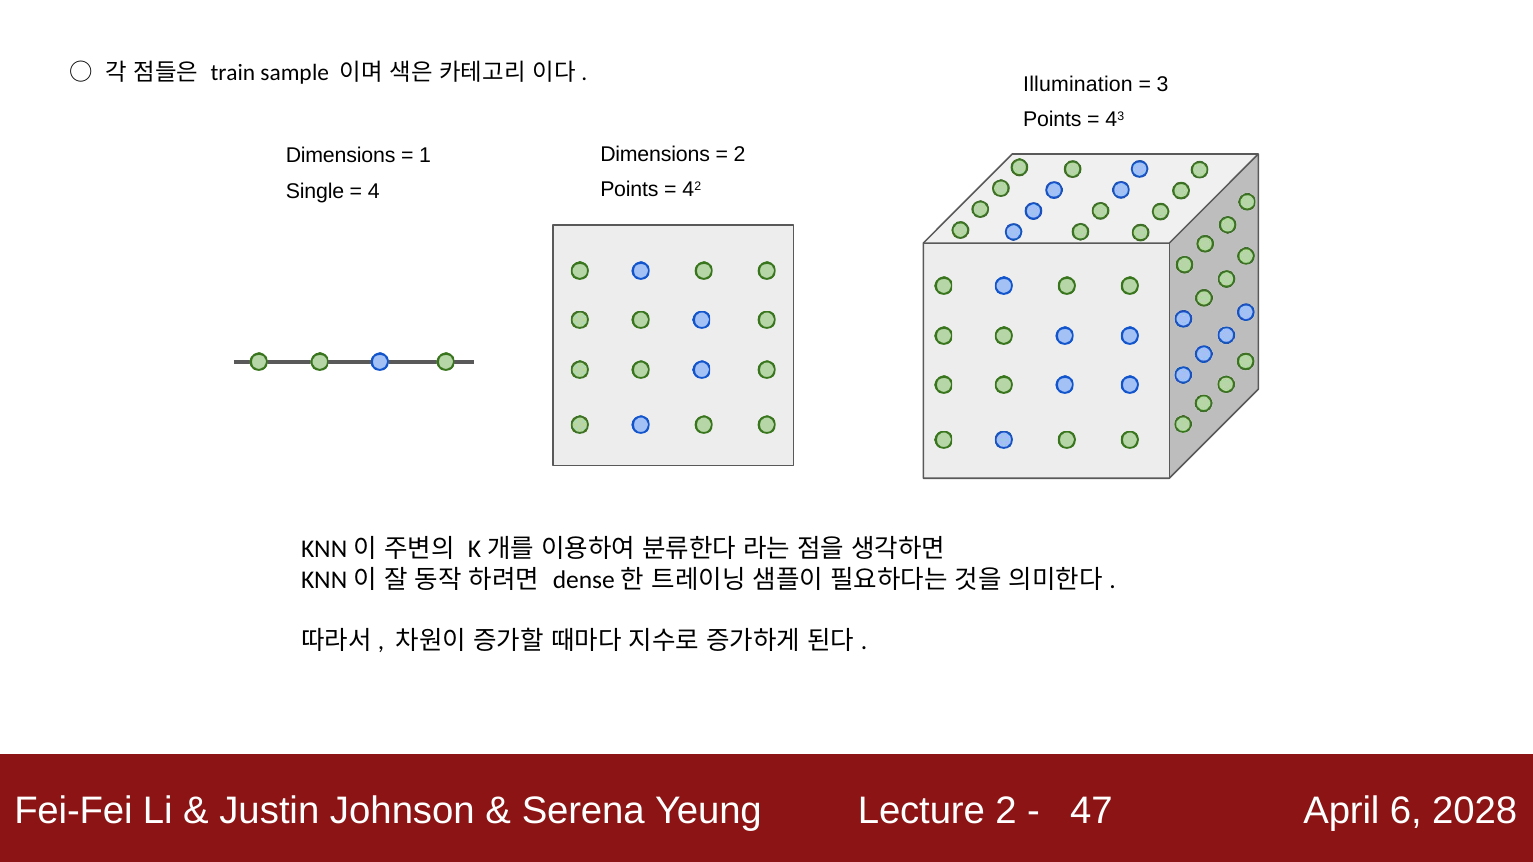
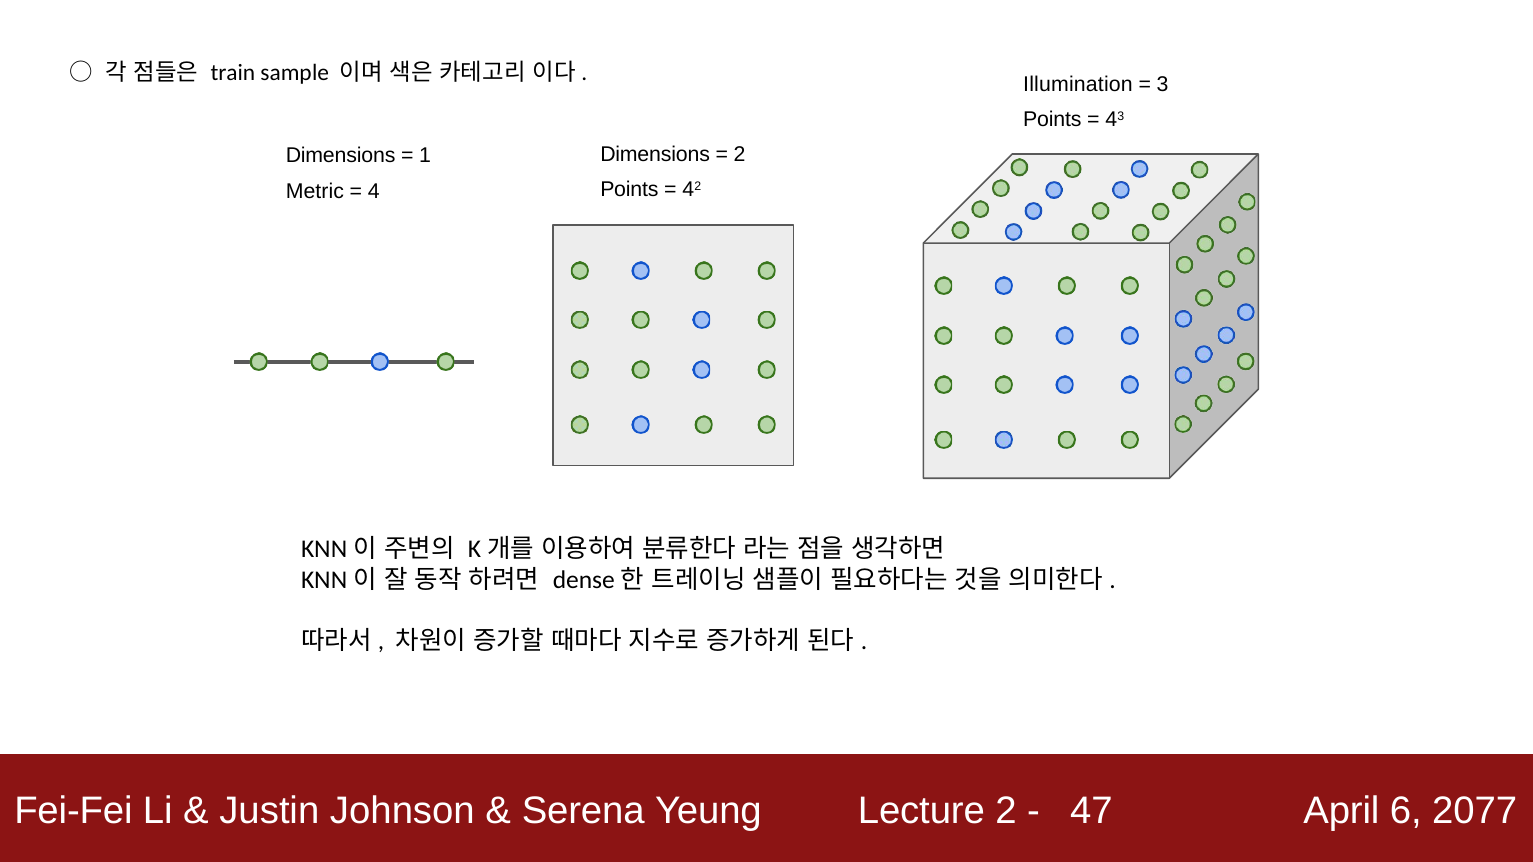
Single: Single -> Metric
2028: 2028 -> 2077
